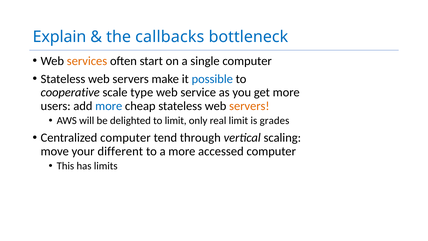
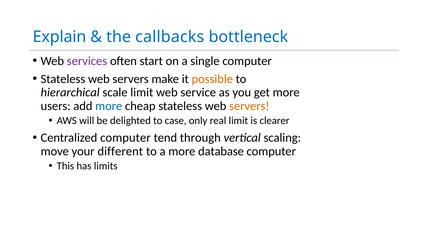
services colour: orange -> purple
possible colour: blue -> orange
cooperative: cooperative -> hierarchical
scale type: type -> limit
to limit: limit -> case
grades: grades -> clearer
accessed: accessed -> database
